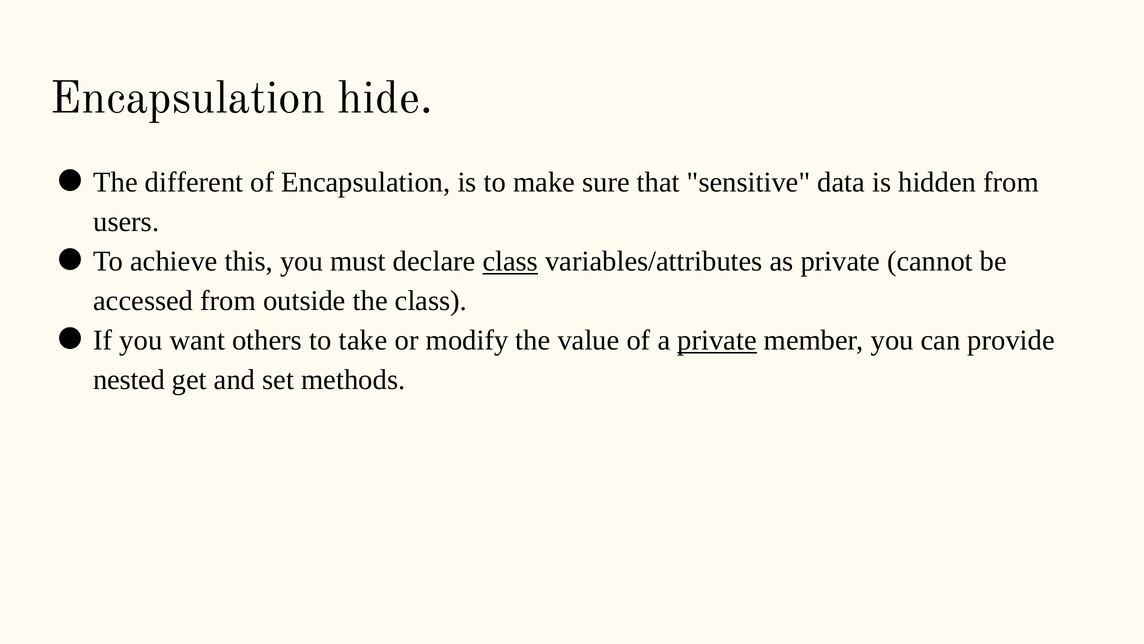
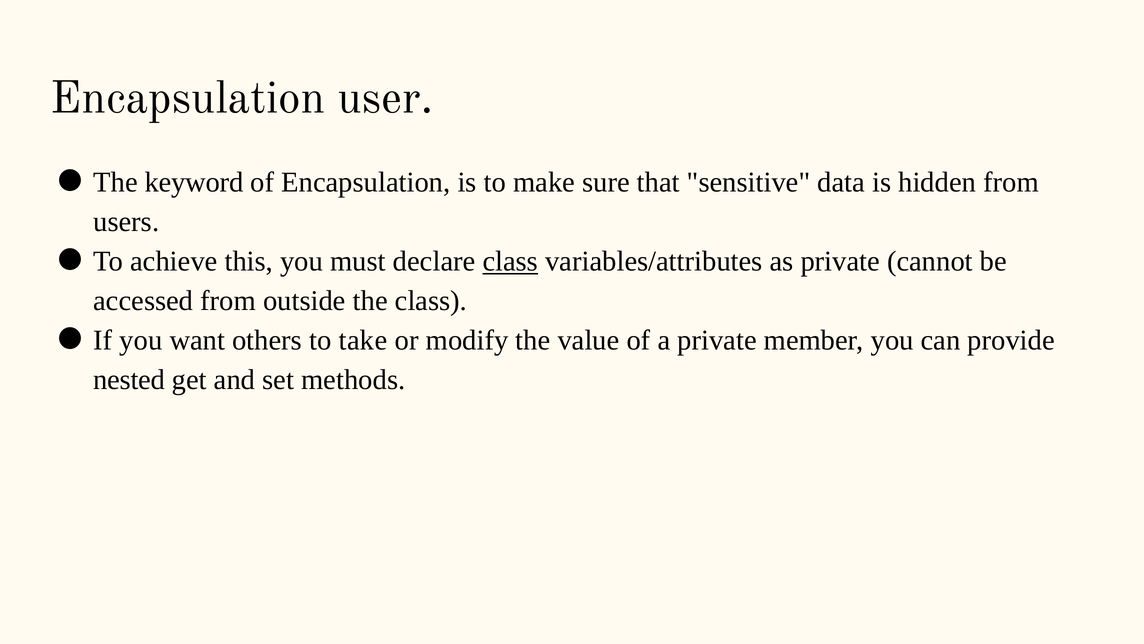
hide: hide -> user
different: different -> keyword
private at (717, 340) underline: present -> none
